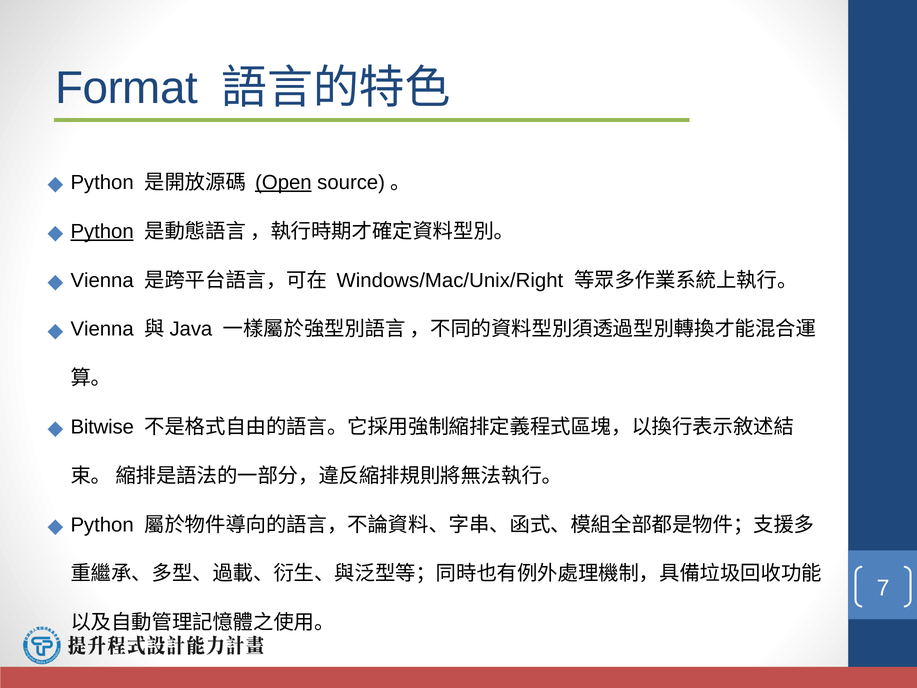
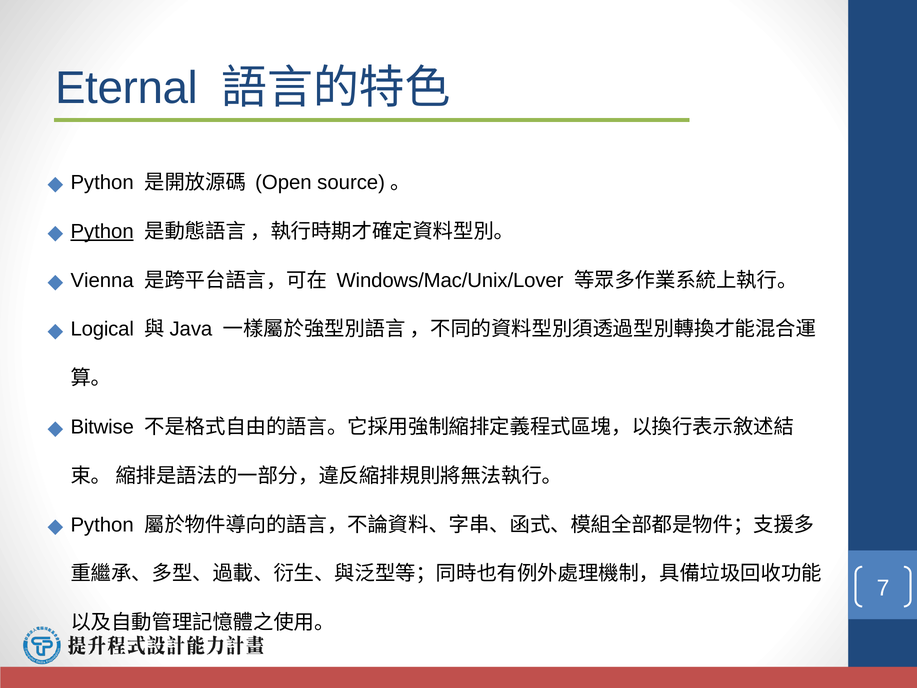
Format: Format -> Eternal
Open underline: present -> none
Windows/Mac/Unix/Right: Windows/Mac/Unix/Right -> Windows/Mac/Unix/Lover
Vienna at (102, 329): Vienna -> Logical
